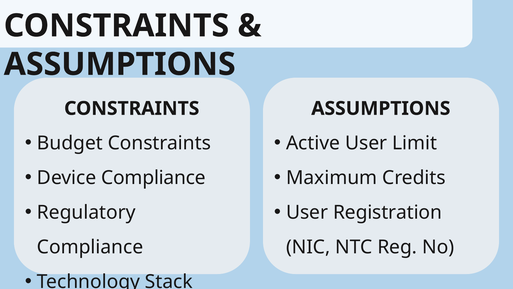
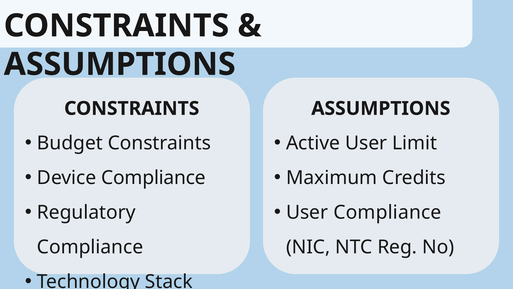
User Registration: Registration -> Compliance
